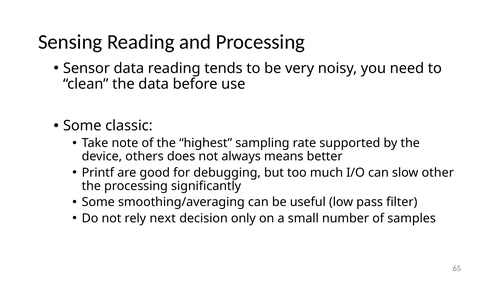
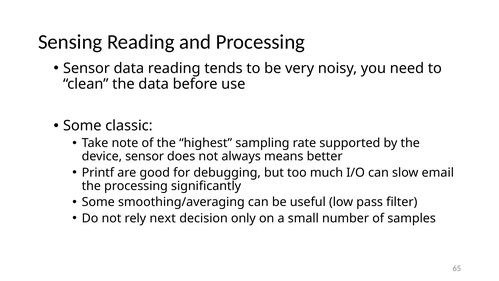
device others: others -> sensor
other: other -> email
